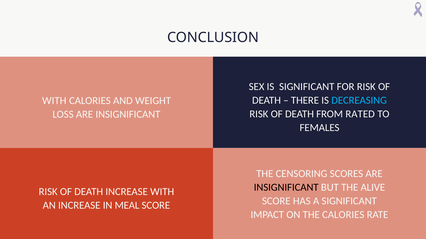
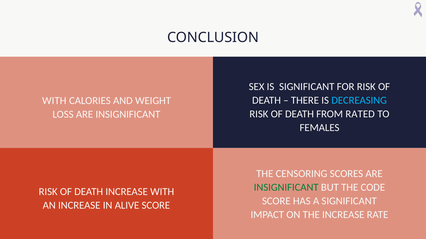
INSIGNIFICANT at (286, 188) colour: black -> green
ALIVE: ALIVE -> CODE
MEAL: MEAL -> ALIVE
THE CALORIES: CALORIES -> INCREASE
